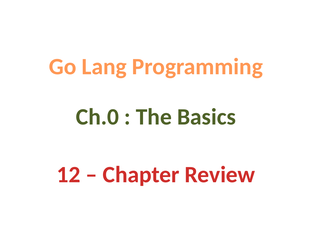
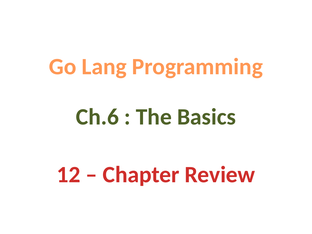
Ch.0: Ch.0 -> Ch.6
